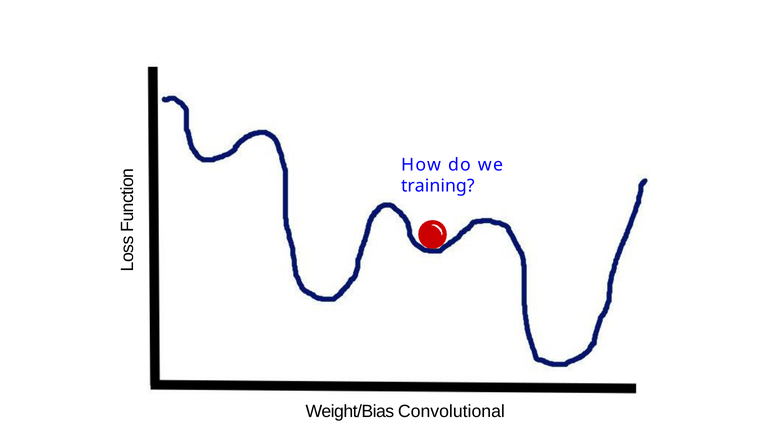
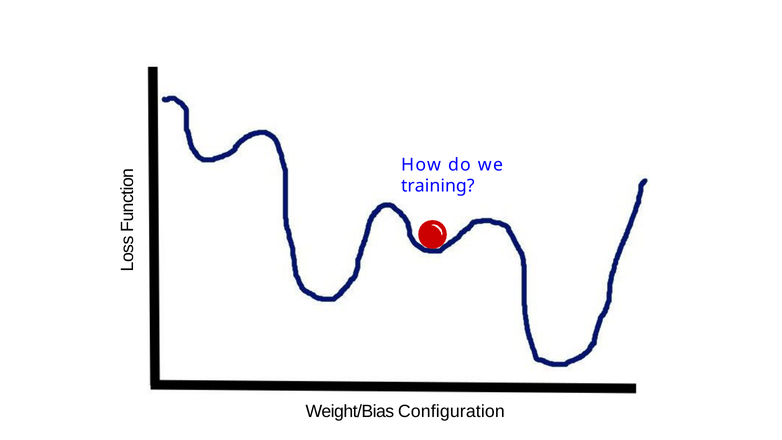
Convolutional: Convolutional -> Configuration
